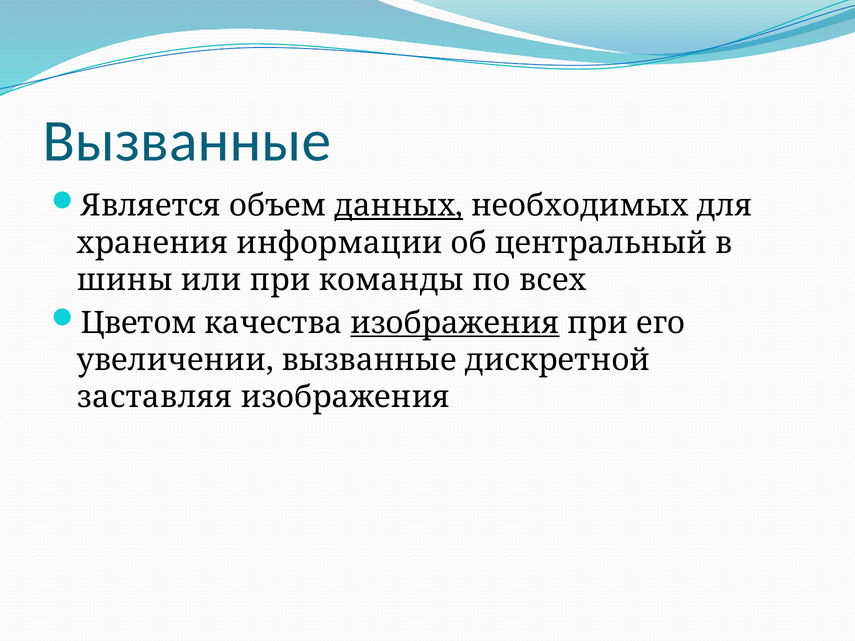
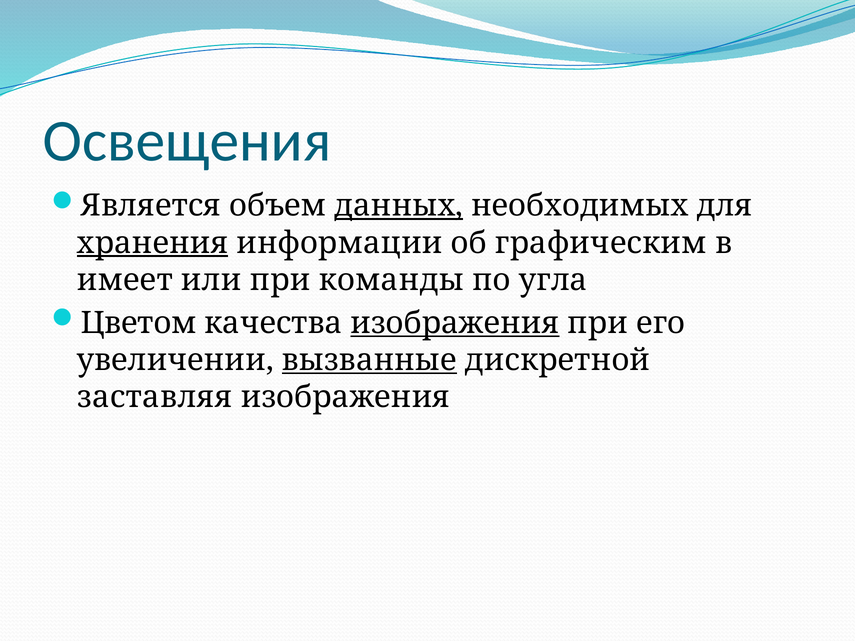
Вызванные at (187, 141): Вызванные -> Освещения
хранения underline: none -> present
центральный: центральный -> графическим
шины: шины -> имеет
всех: всех -> угла
вызванные at (369, 360) underline: none -> present
